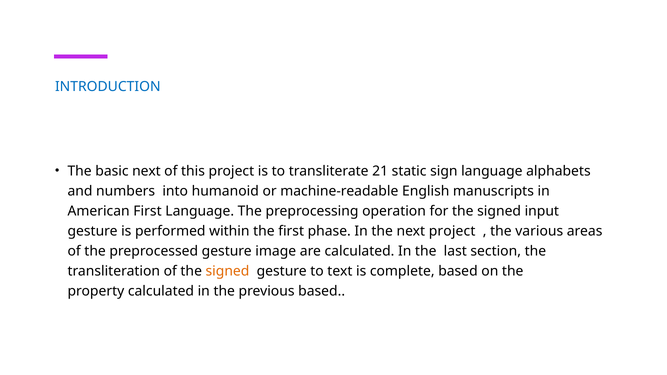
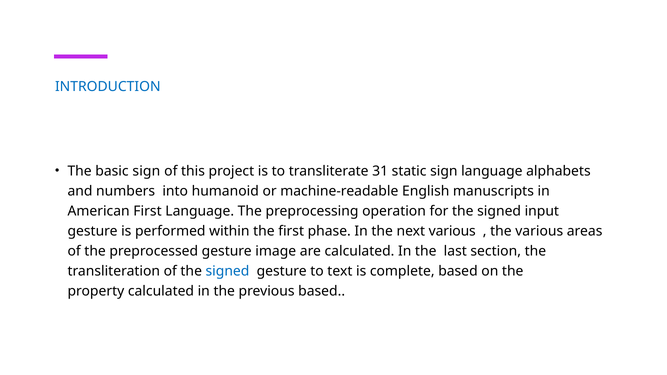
basic next: next -> sign
21: 21 -> 31
next project: project -> various
signed at (227, 271) colour: orange -> blue
